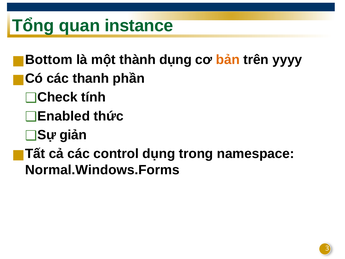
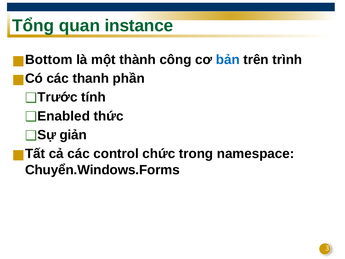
thành dụng: dụng -> công
bản colour: orange -> blue
yyyy: yyyy -> trình
Check: Check -> Trước
control dụng: dụng -> chức
Normal.Windows.Forms: Normal.Windows.Forms -> Chuyển.Windows.Forms
